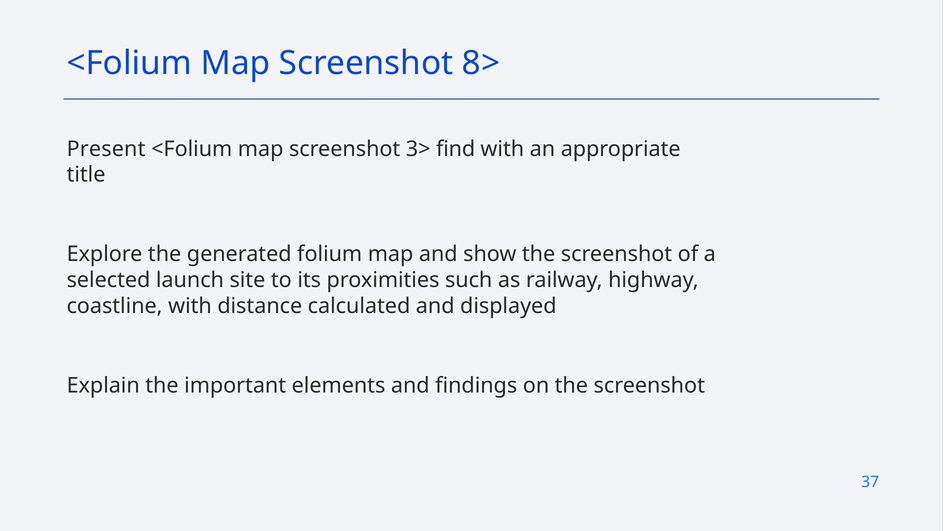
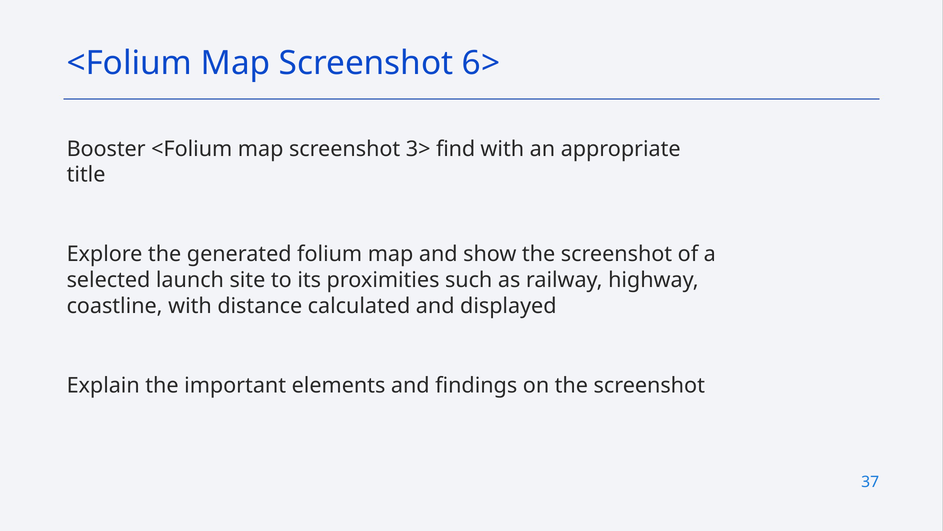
8>: 8> -> 6>
Present: Present -> Booster
